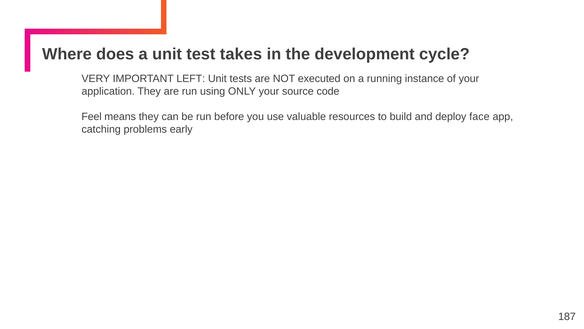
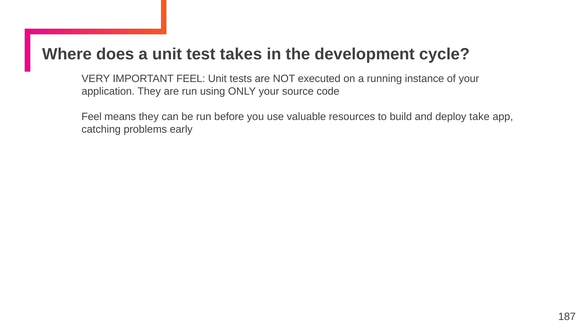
IMPORTANT LEFT: LEFT -> FEEL
face: face -> take
